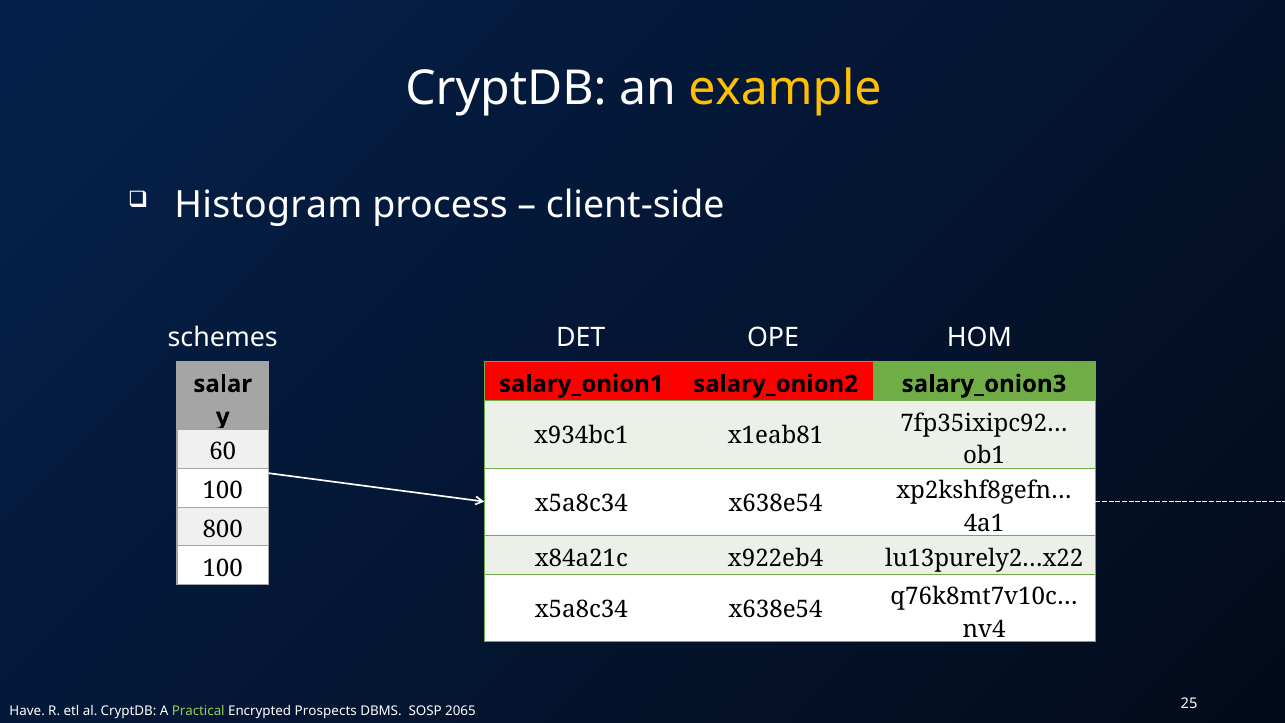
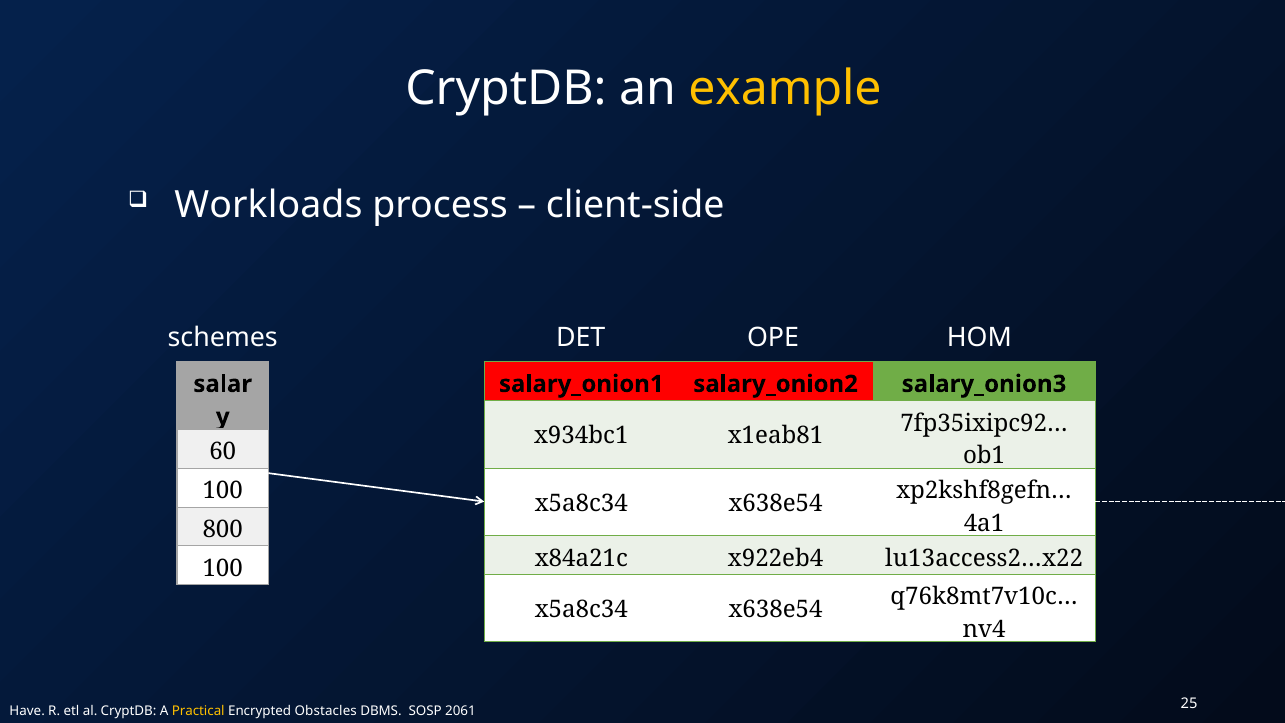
Histogram: Histogram -> Workloads
lu13purely2…x22: lu13purely2…x22 -> lu13access2…x22
Practical colour: light green -> yellow
Prospects: Prospects -> Obstacles
2065: 2065 -> 2061
